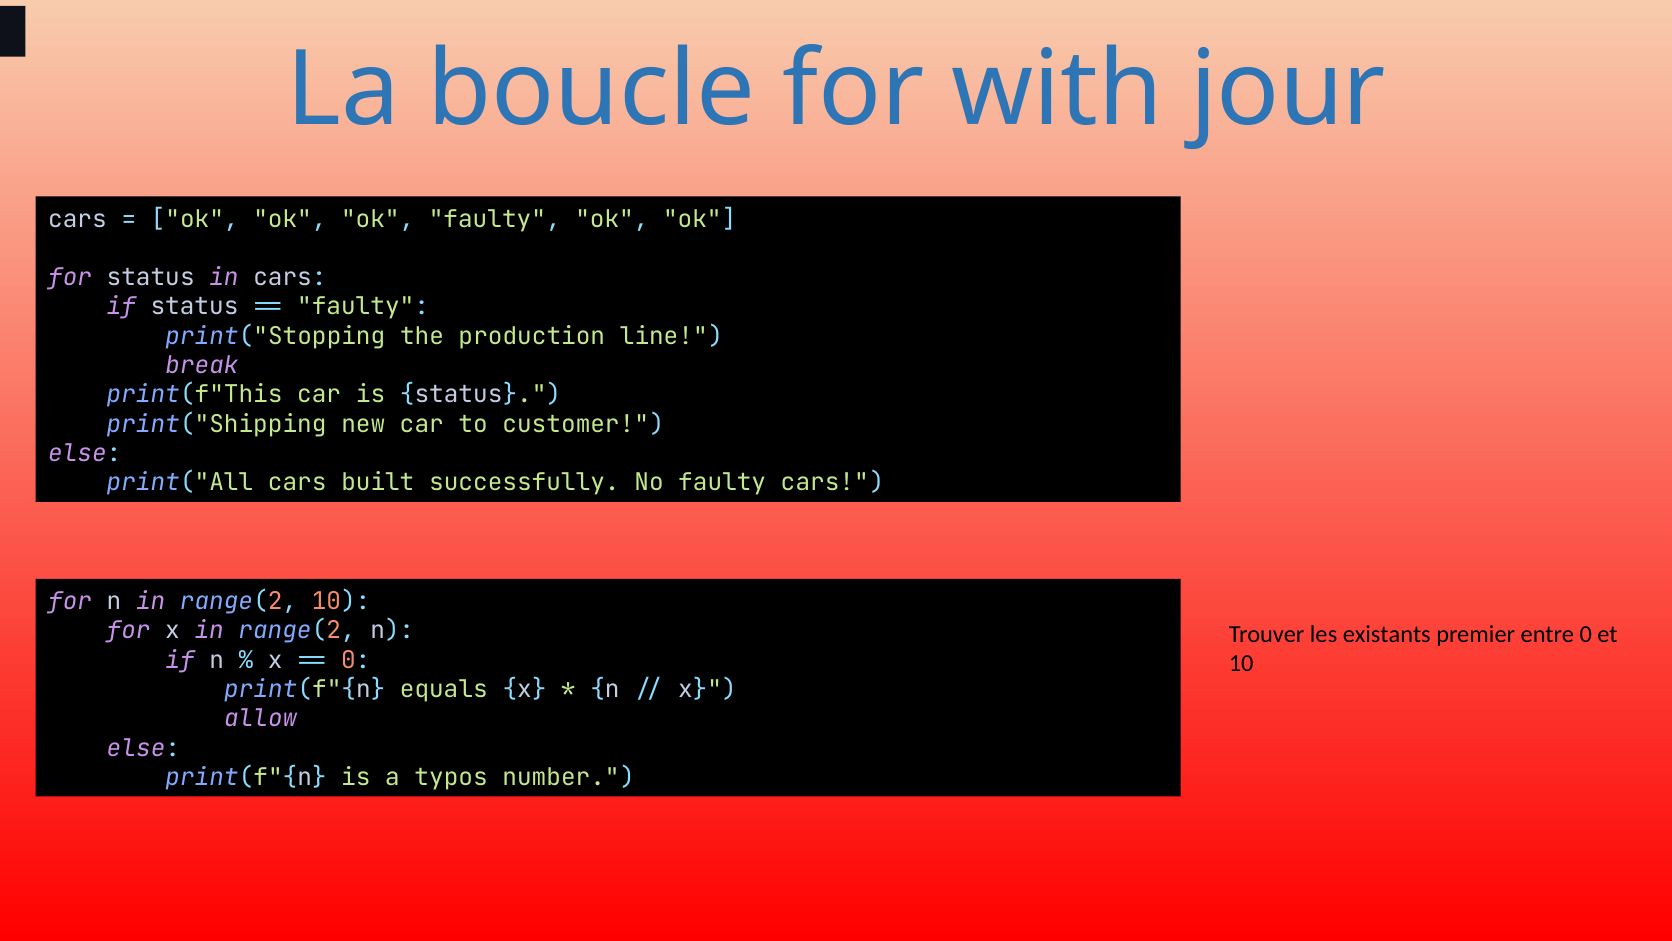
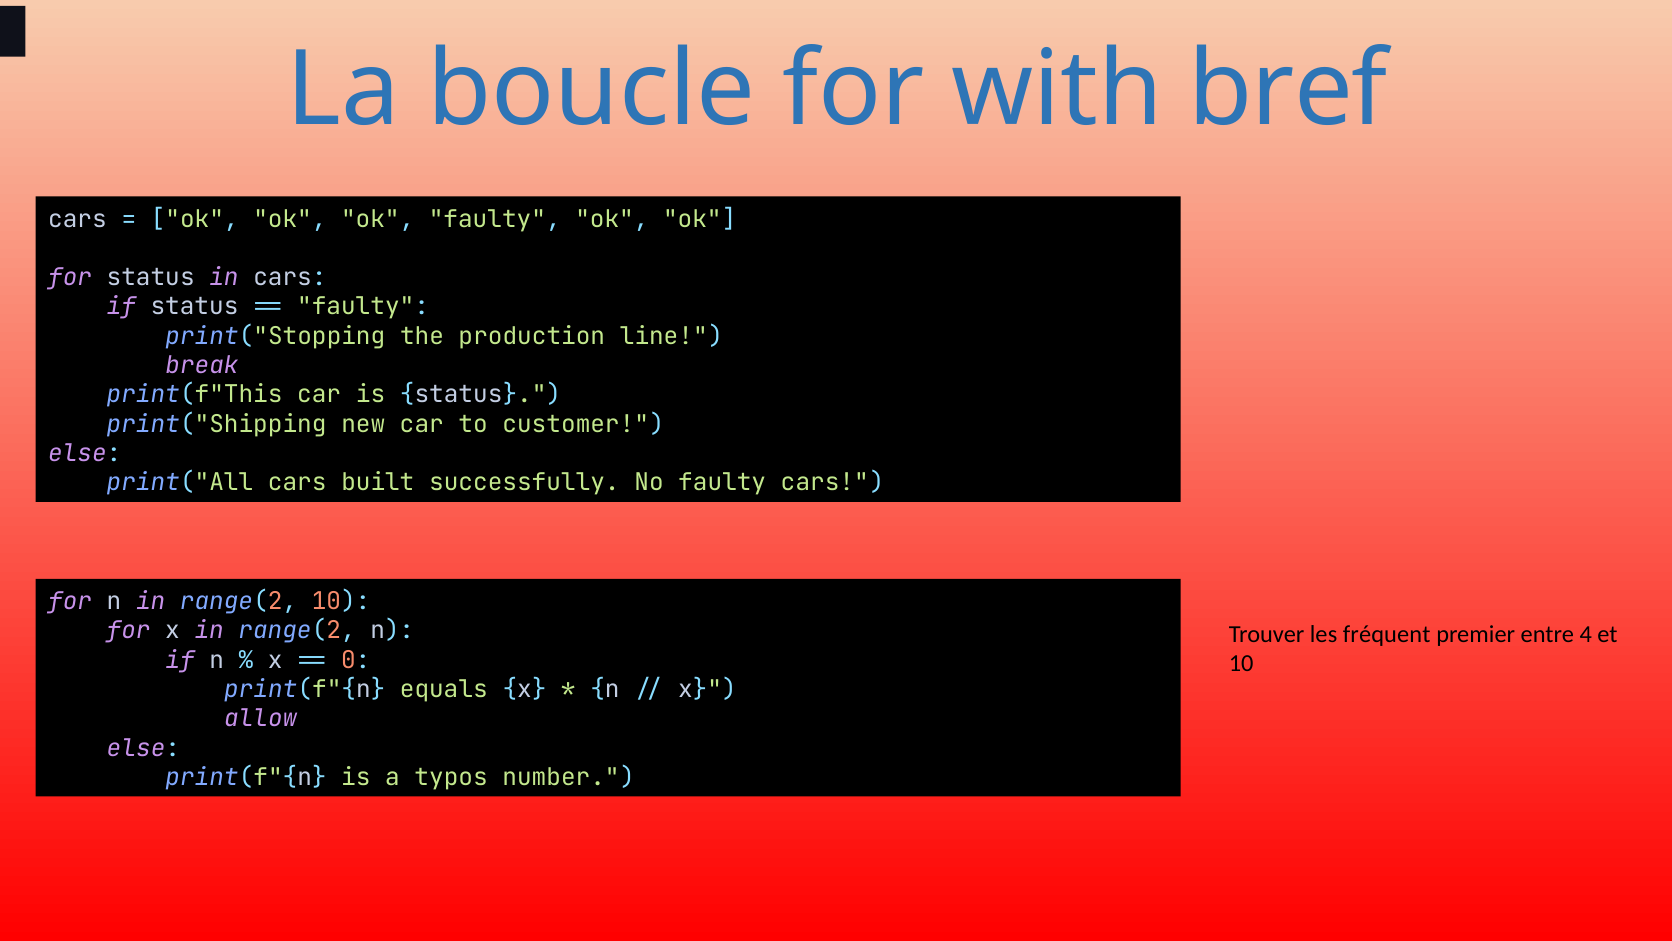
jour: jour -> bref
existants: existants -> fréquent
entre 0: 0 -> 4
